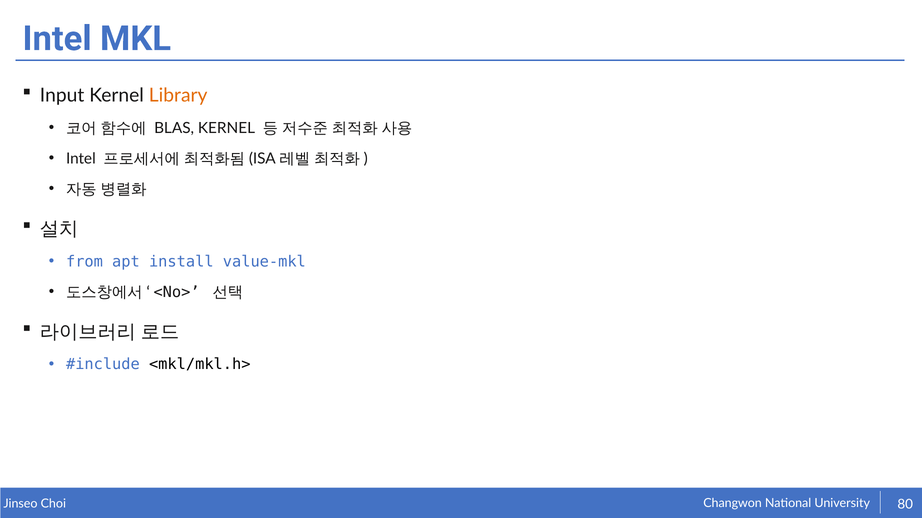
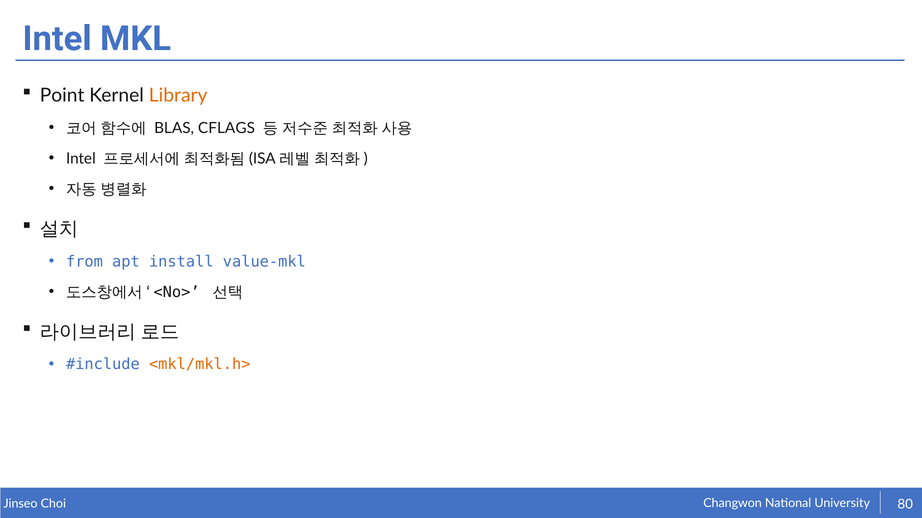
Input: Input -> Point
BLAS KERNEL: KERNEL -> CFLAGS
<mkl/mkl.h> colour: black -> orange
